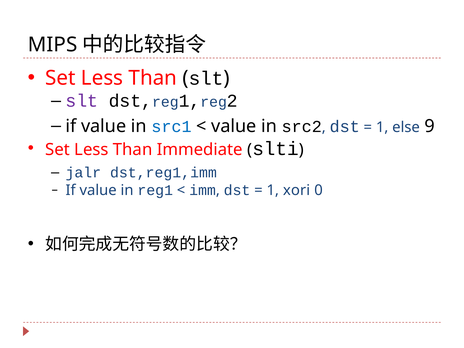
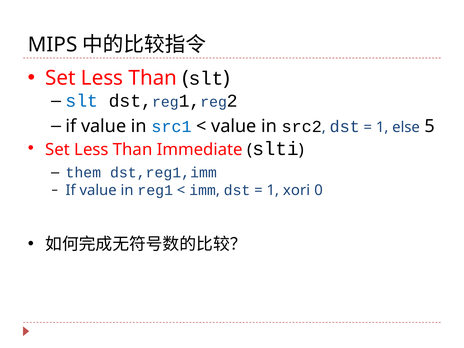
slt at (82, 101) colour: purple -> blue
9: 9 -> 5
jalr: jalr -> them
